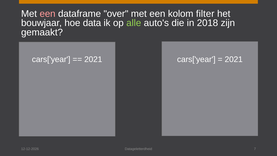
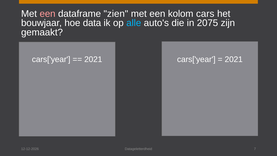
over: over -> zien
filter: filter -> cars
alle colour: light green -> light blue
2018: 2018 -> 2075
